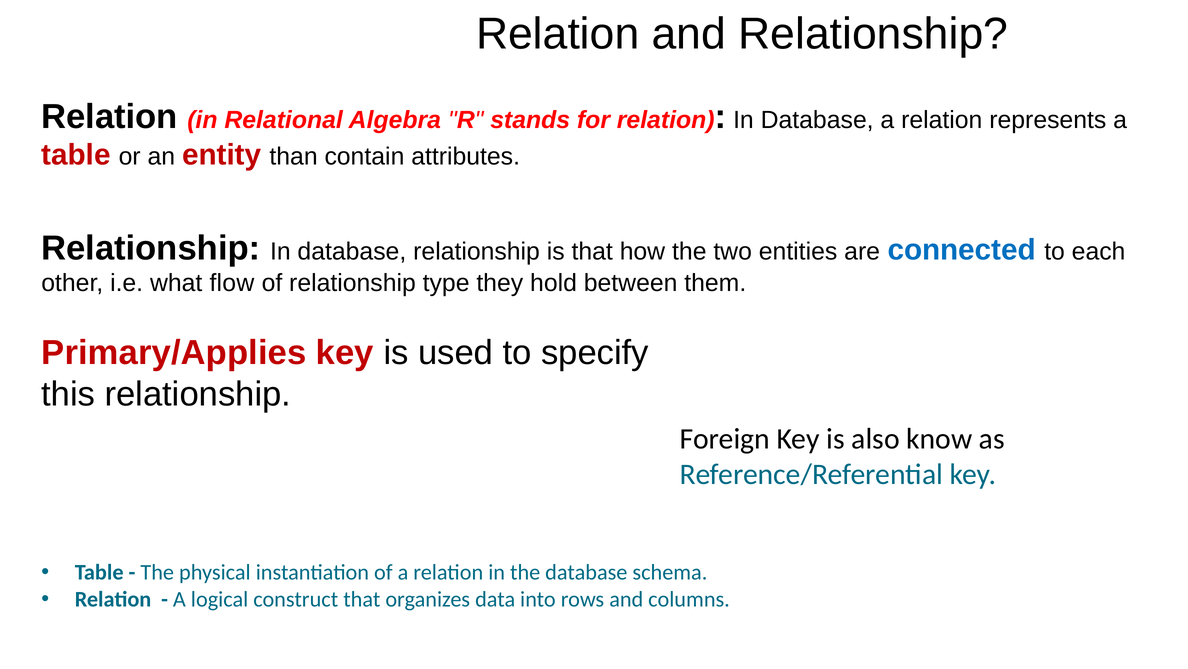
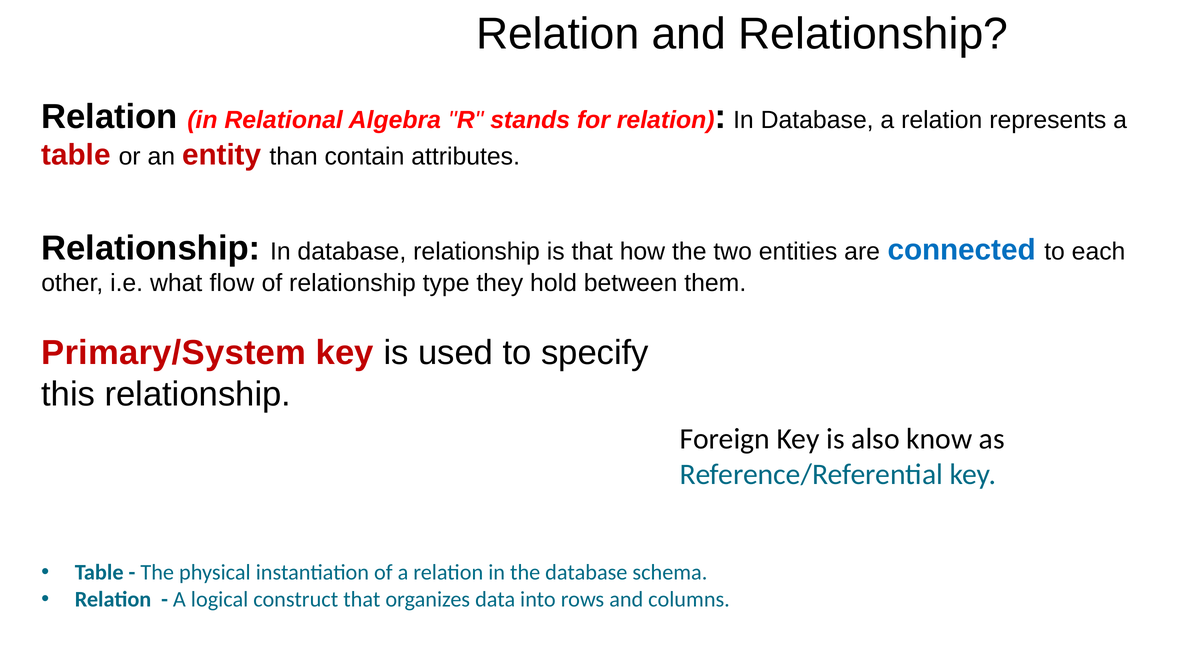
Primary/Applies: Primary/Applies -> Primary/System
